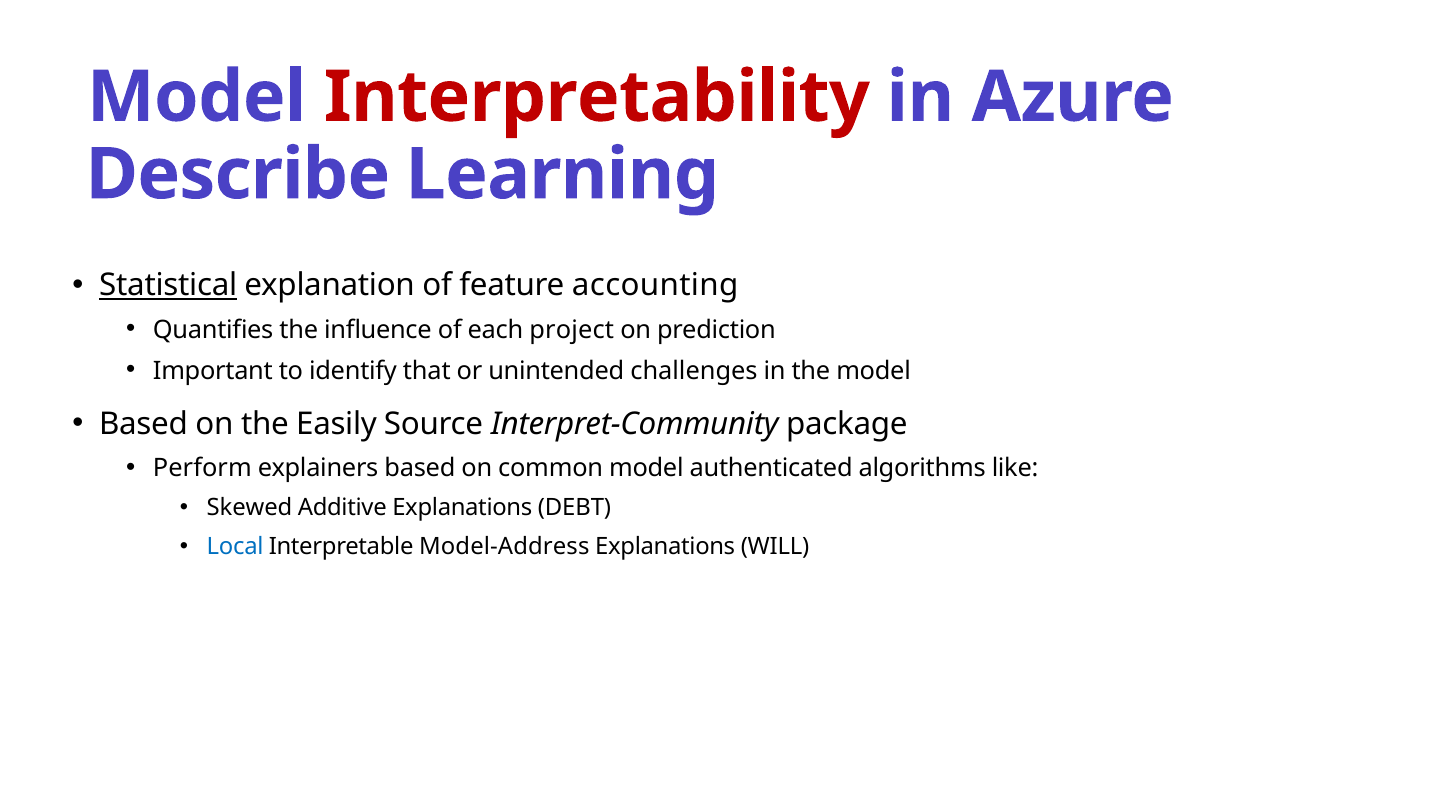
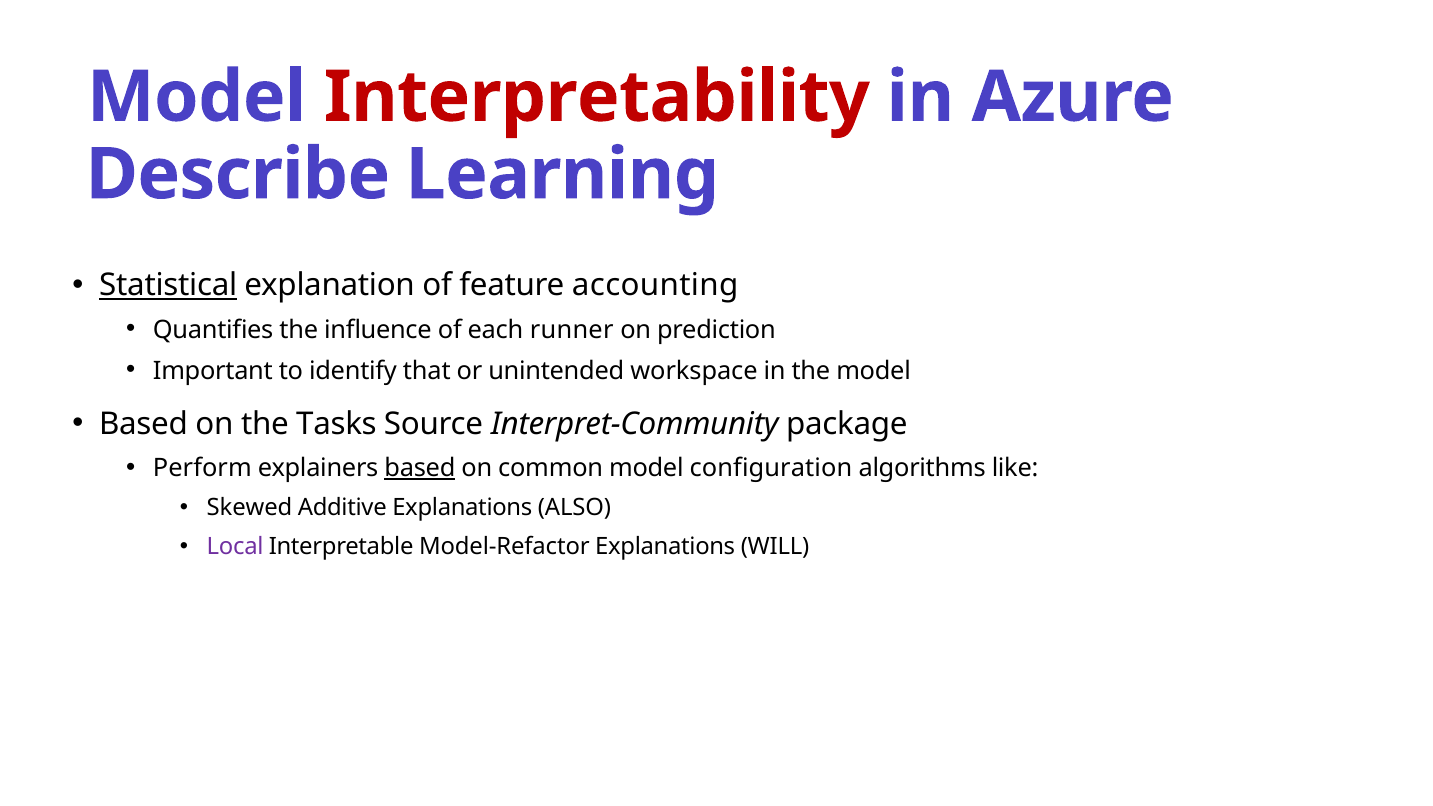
project: project -> runner
challenges: challenges -> workspace
Easily: Easily -> Tasks
based at (420, 468) underline: none -> present
authenticated: authenticated -> configuration
DEBT: DEBT -> ALSO
Local colour: blue -> purple
Model-Address: Model-Address -> Model-Refactor
